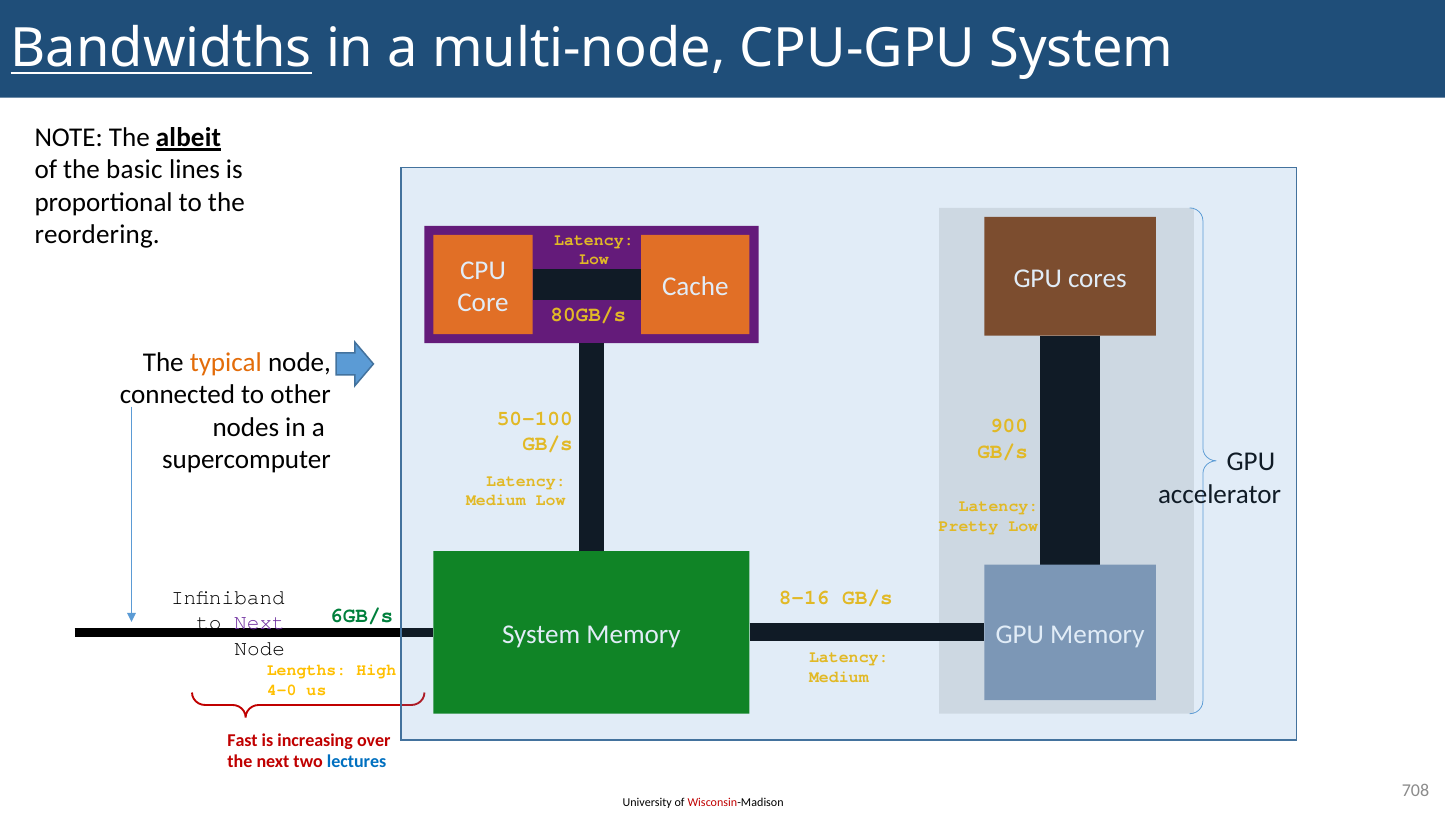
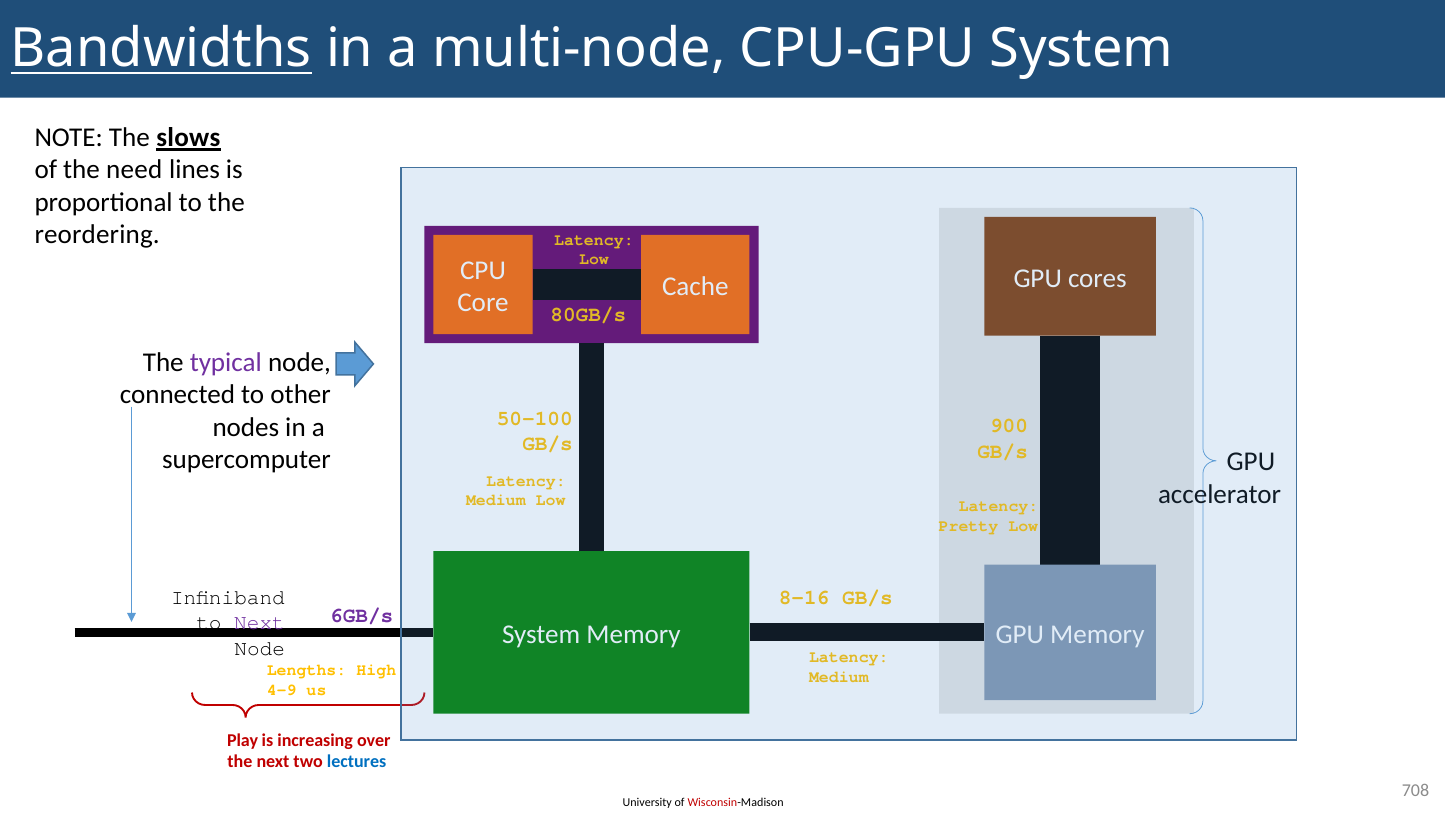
albeit: albeit -> slows
basic: basic -> need
typical colour: orange -> purple
6GB/s colour: green -> purple
4-0: 4-0 -> 4-9
Fast: Fast -> Play
